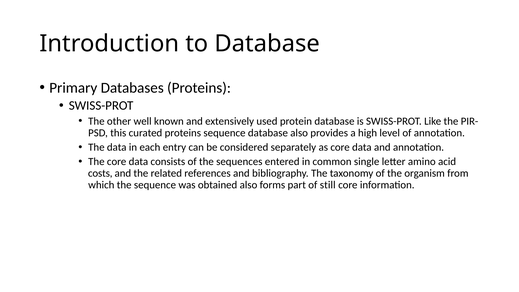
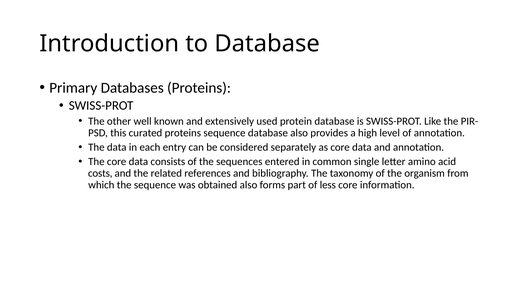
still: still -> less
